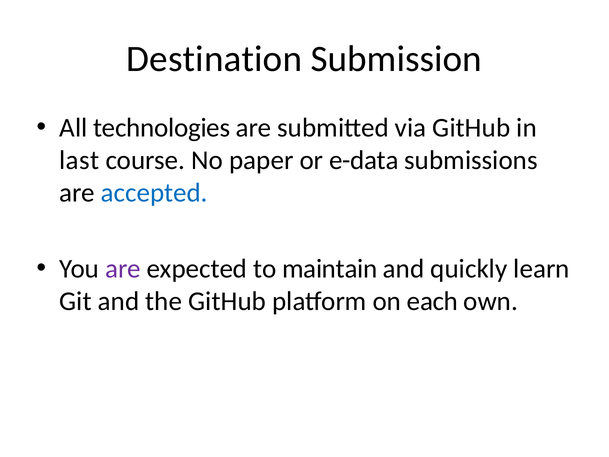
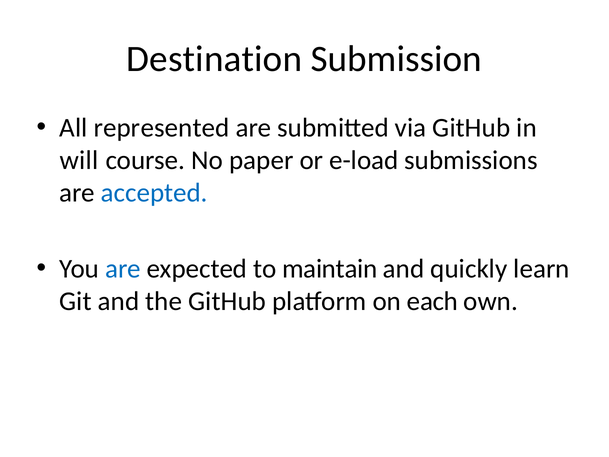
technologies: technologies -> represented
last: last -> will
e-data: e-data -> e-load
are at (123, 269) colour: purple -> blue
